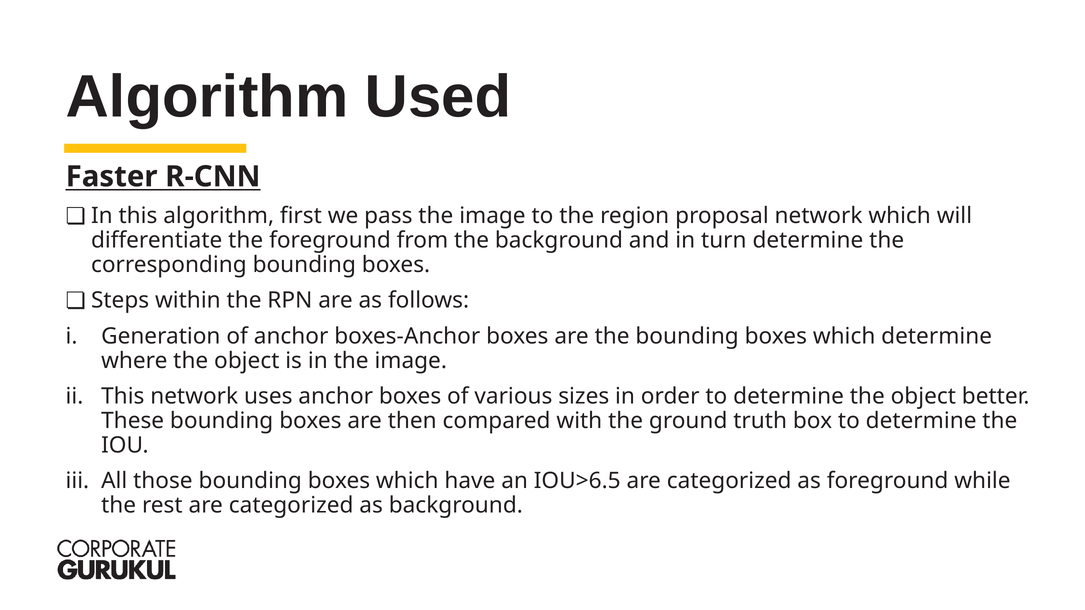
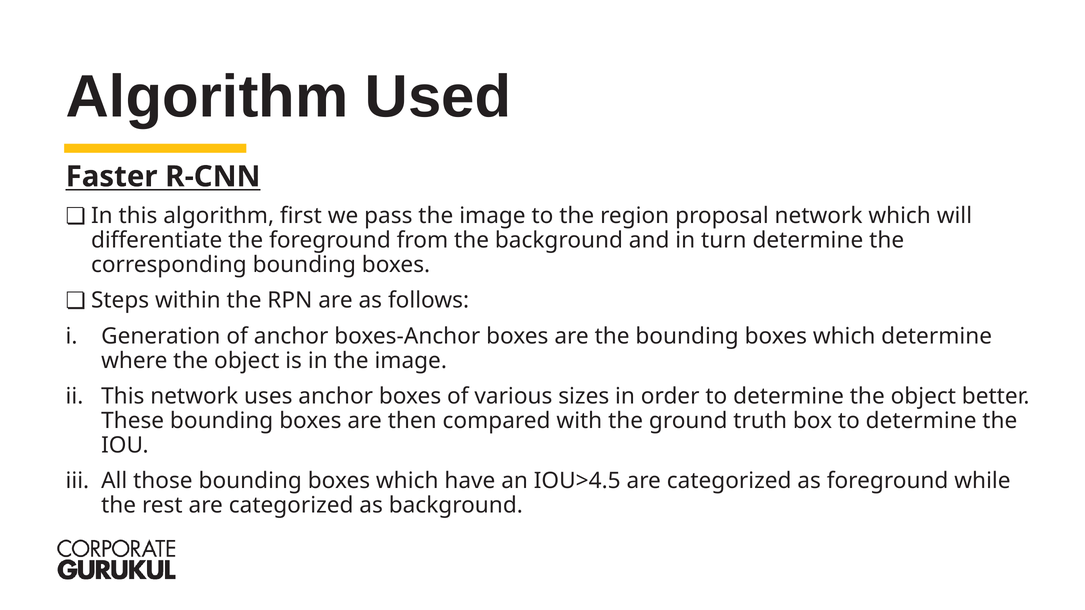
IOU>6.5: IOU>6.5 -> IOU>4.5
